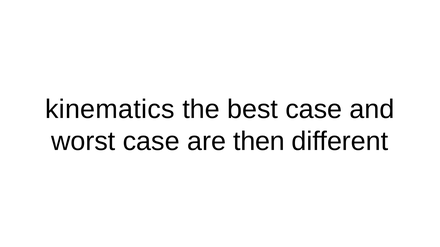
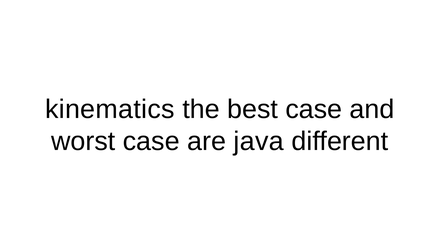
then: then -> java
